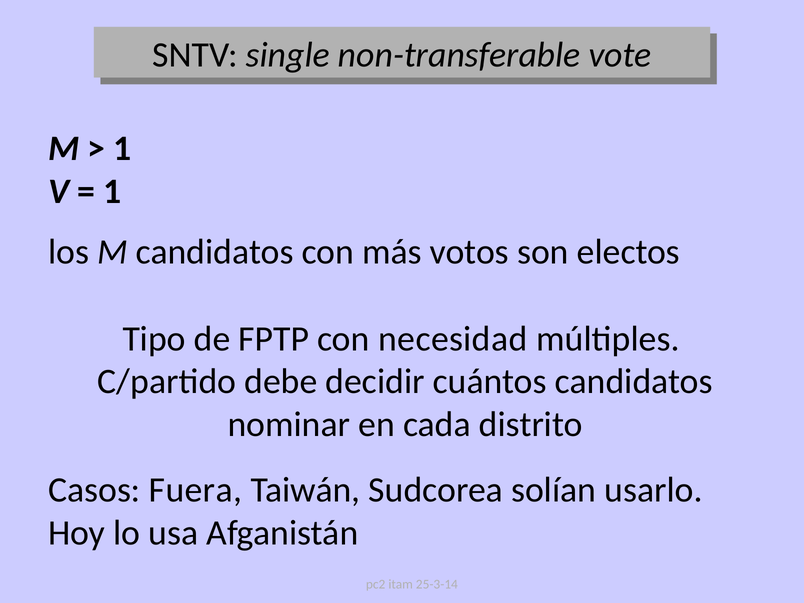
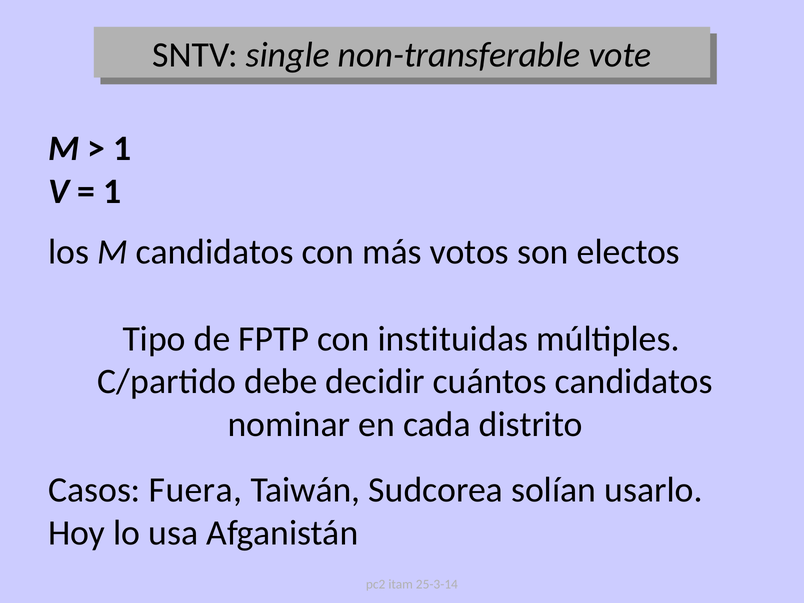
necesidad: necesidad -> instituidas
